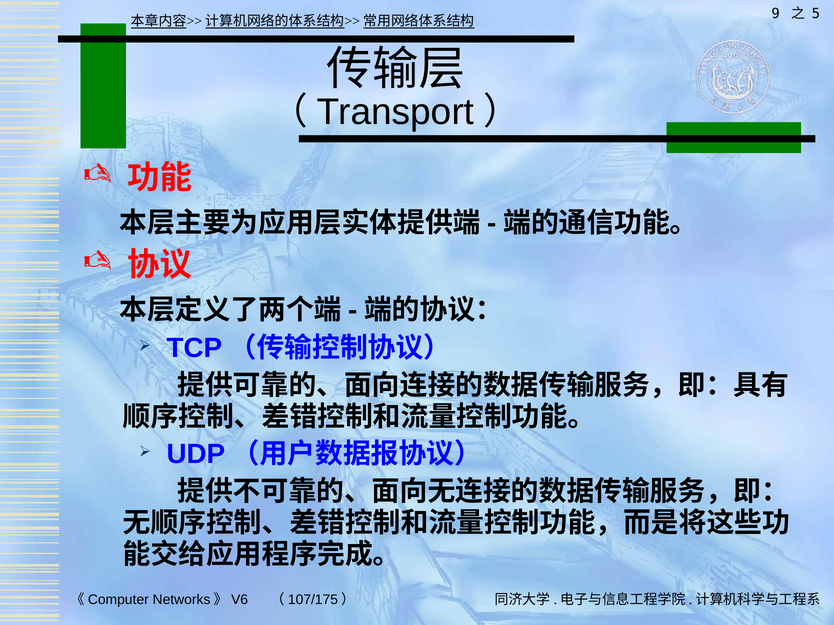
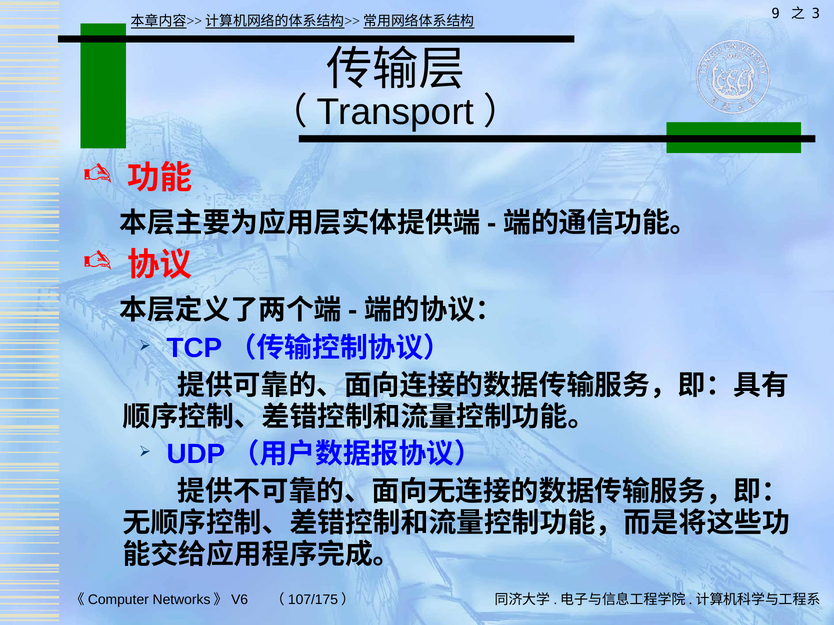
5: 5 -> 3
